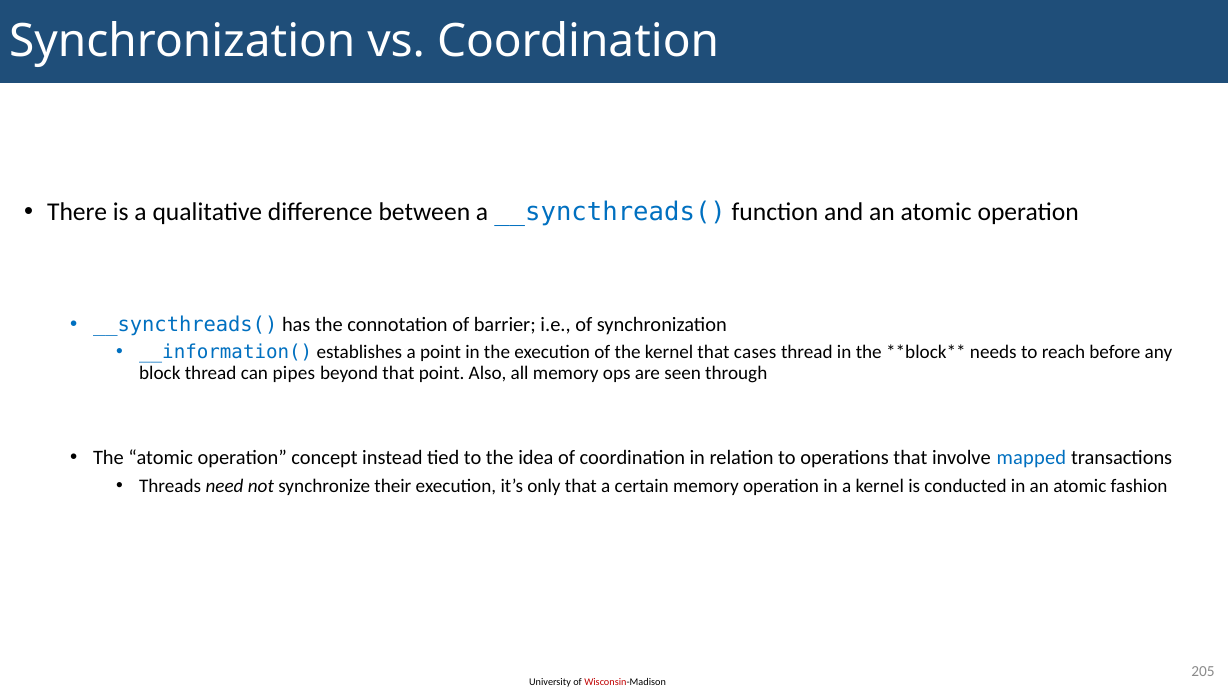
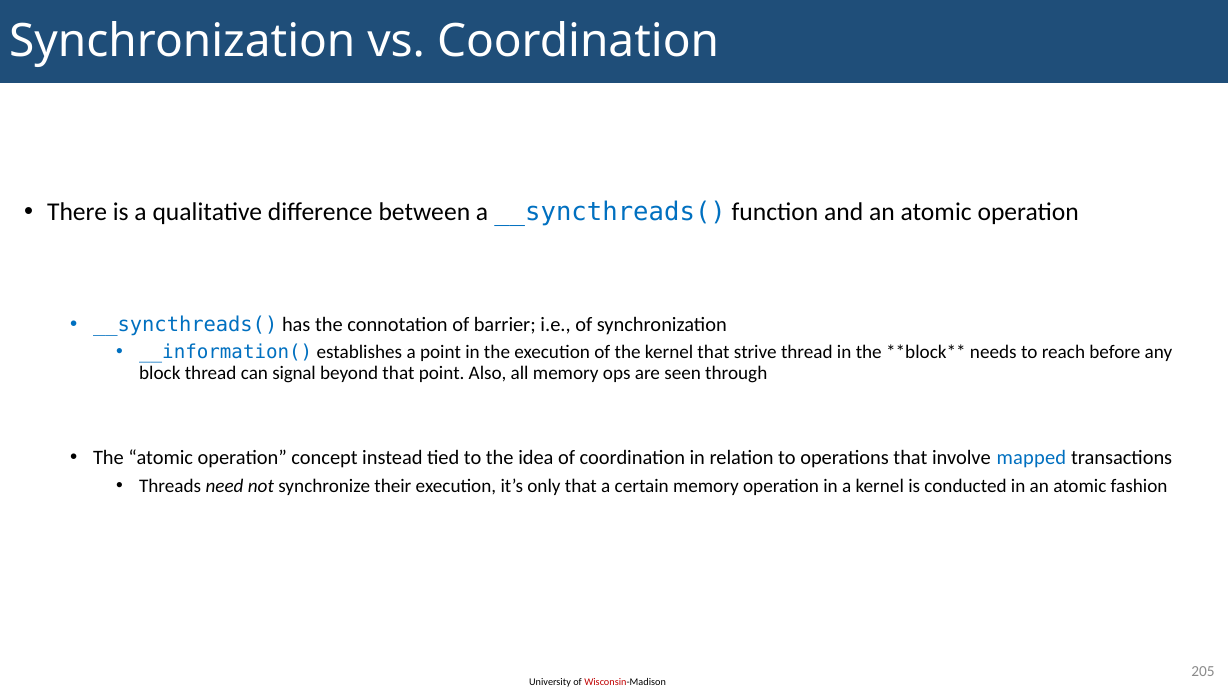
cases: cases -> strive
pipes: pipes -> signal
